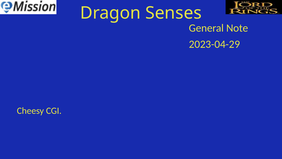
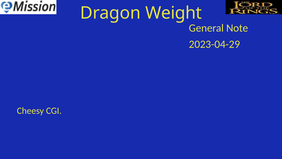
Senses: Senses -> Weight
